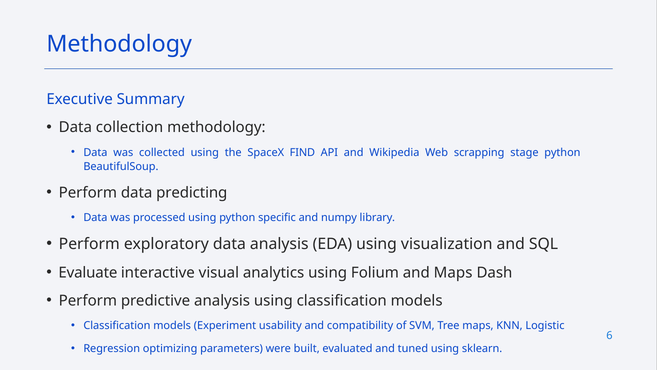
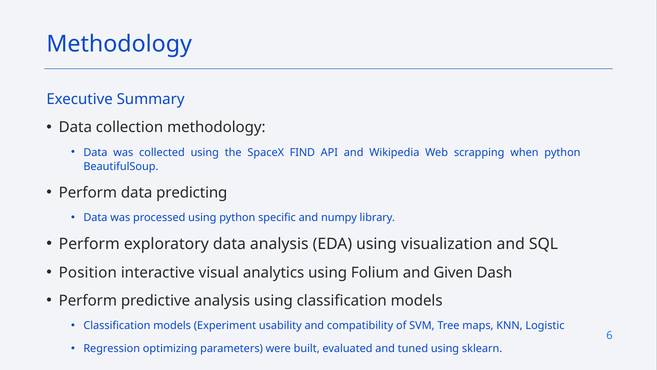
stage: stage -> when
Evaluate: Evaluate -> Position
and Maps: Maps -> Given
